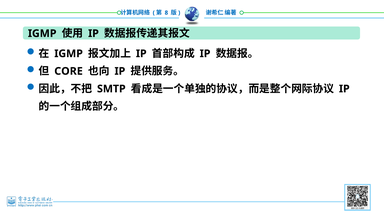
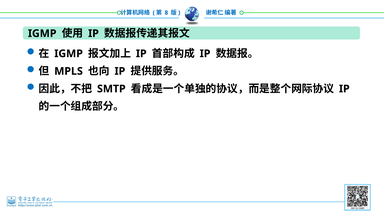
CORE: CORE -> MPLS
